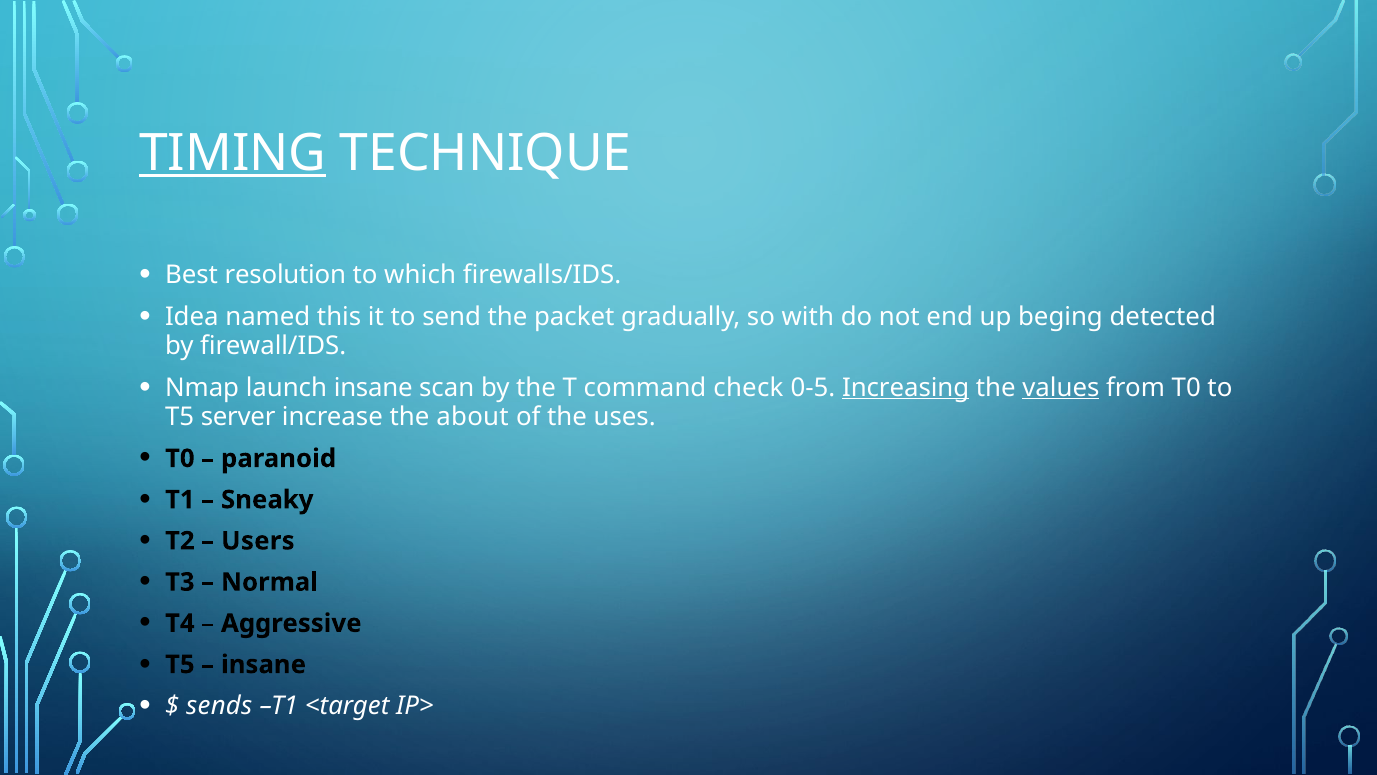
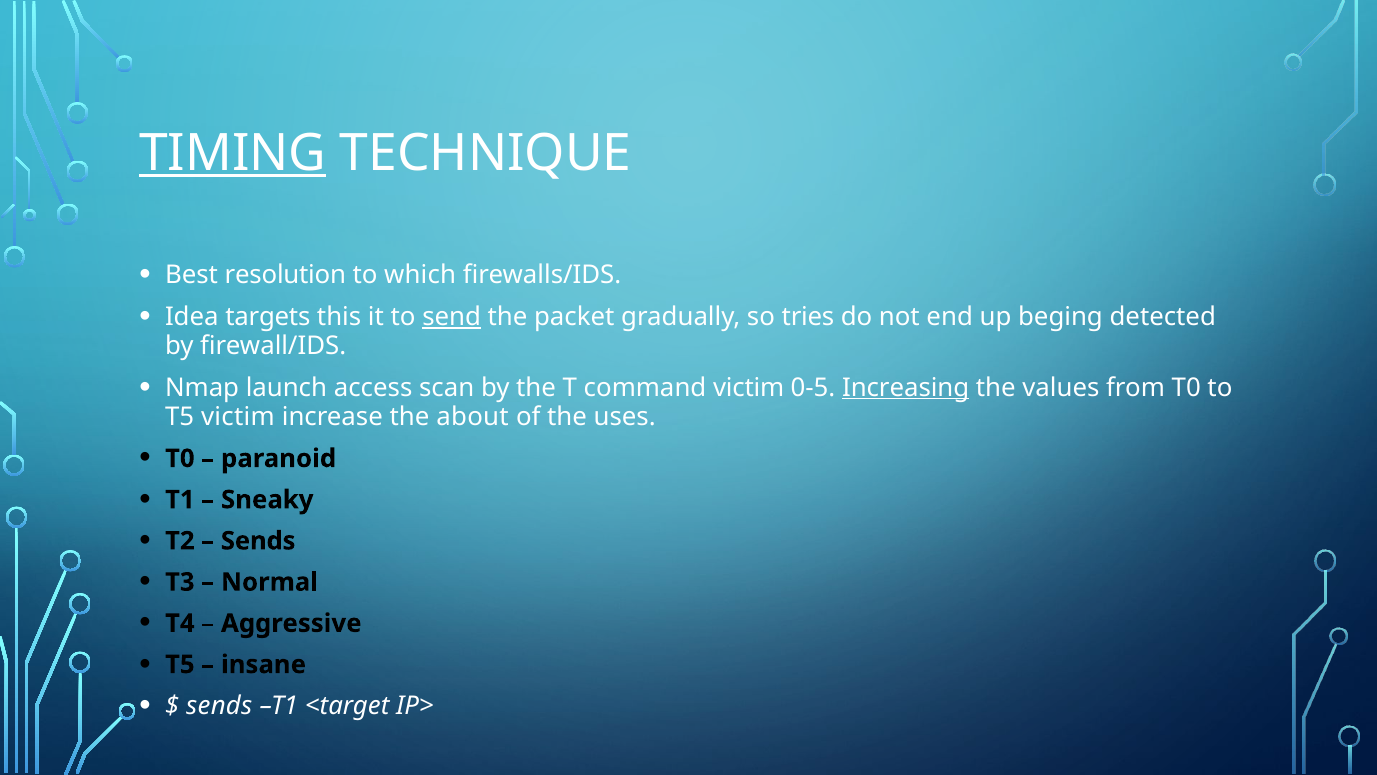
named: named -> targets
send underline: none -> present
with: with -> tries
launch insane: insane -> access
command check: check -> victim
values underline: present -> none
T5 server: server -> victim
Users at (258, 541): Users -> Sends
